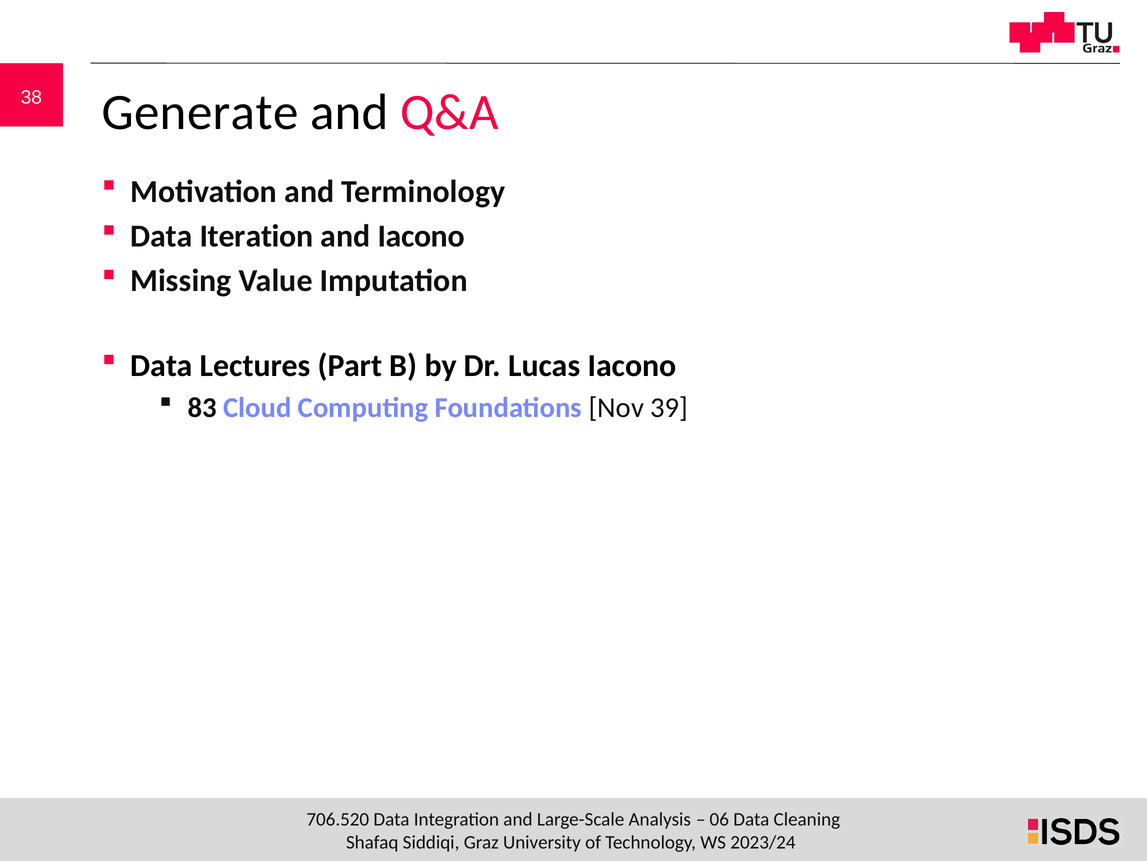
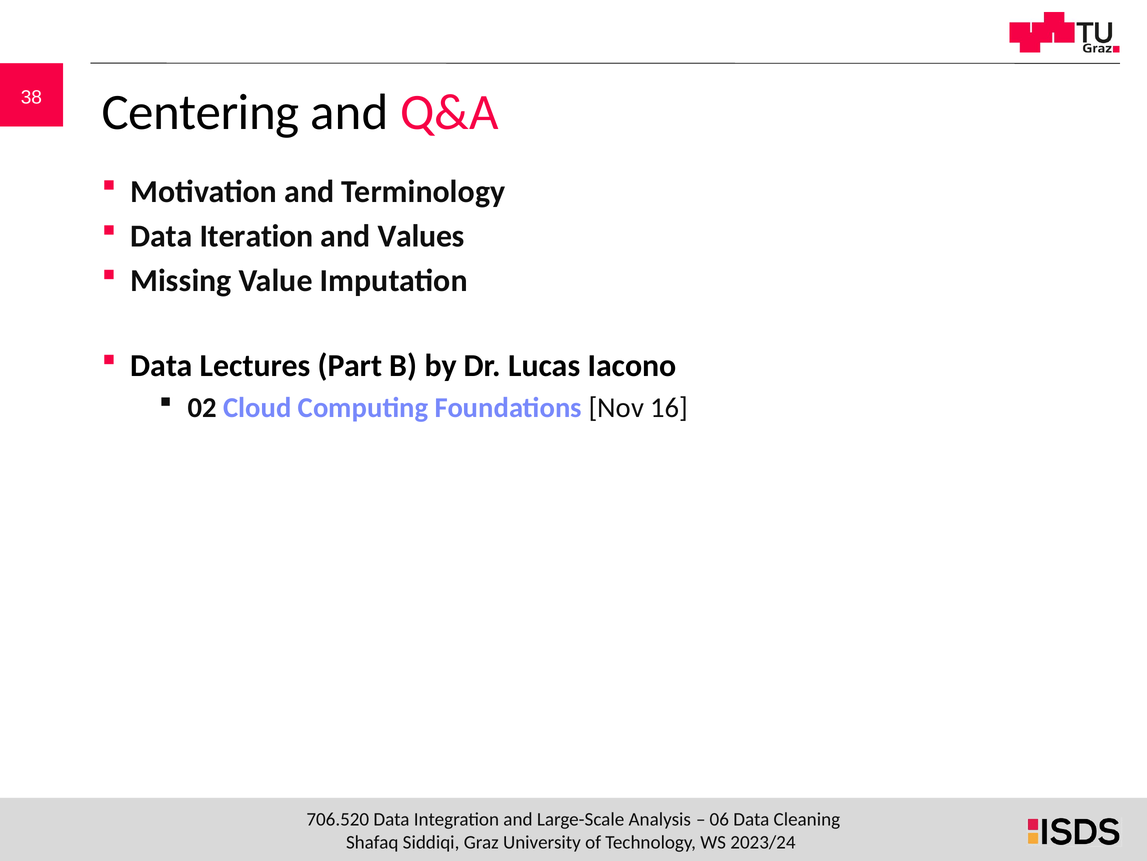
Generate: Generate -> Centering
and Iacono: Iacono -> Values
83: 83 -> 02
39: 39 -> 16
